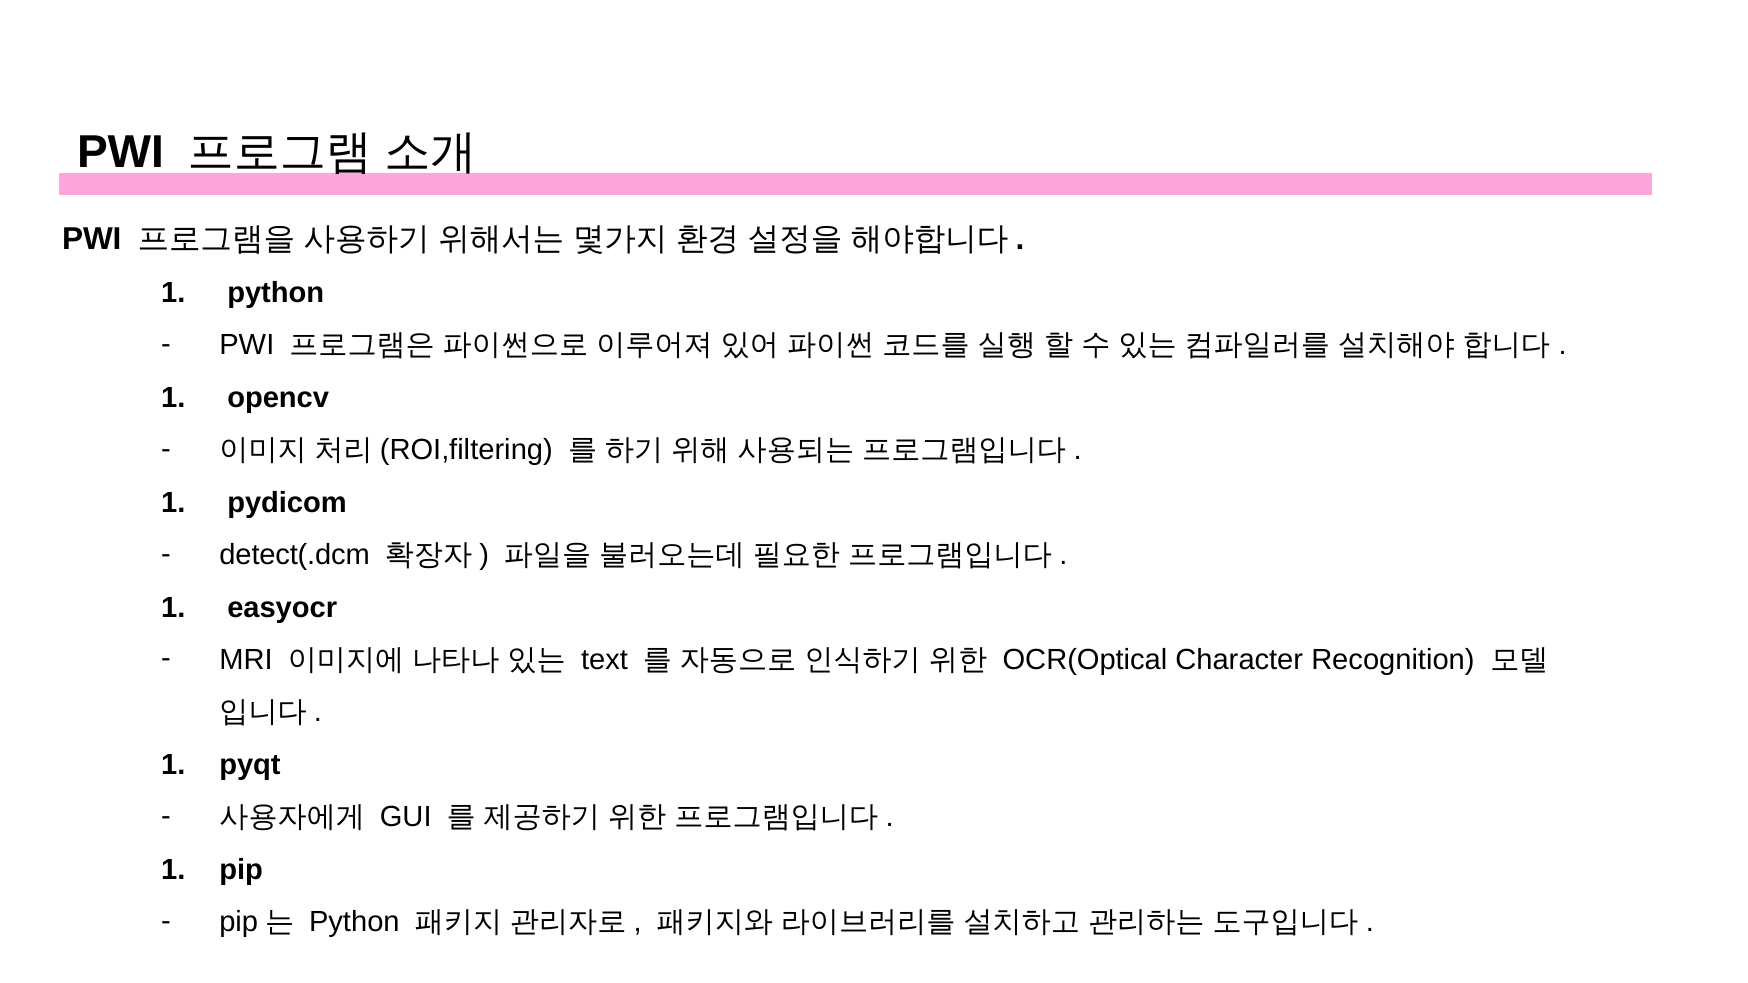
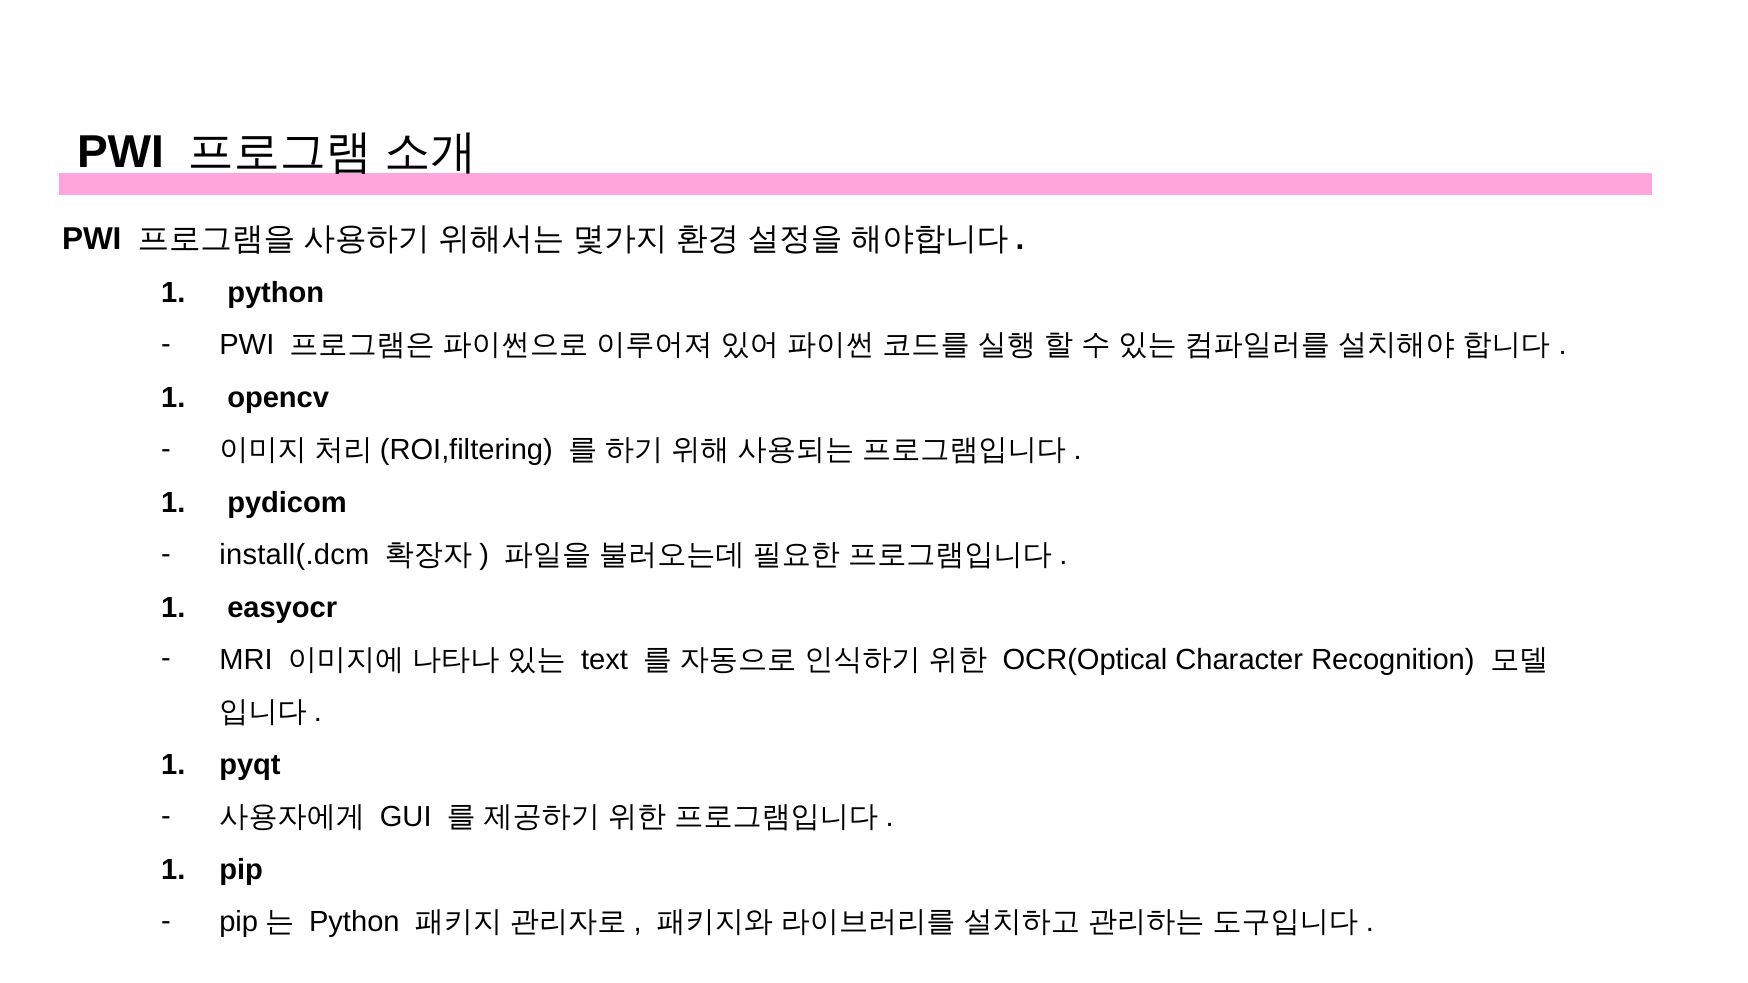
detect(.dcm: detect(.dcm -> install(.dcm
